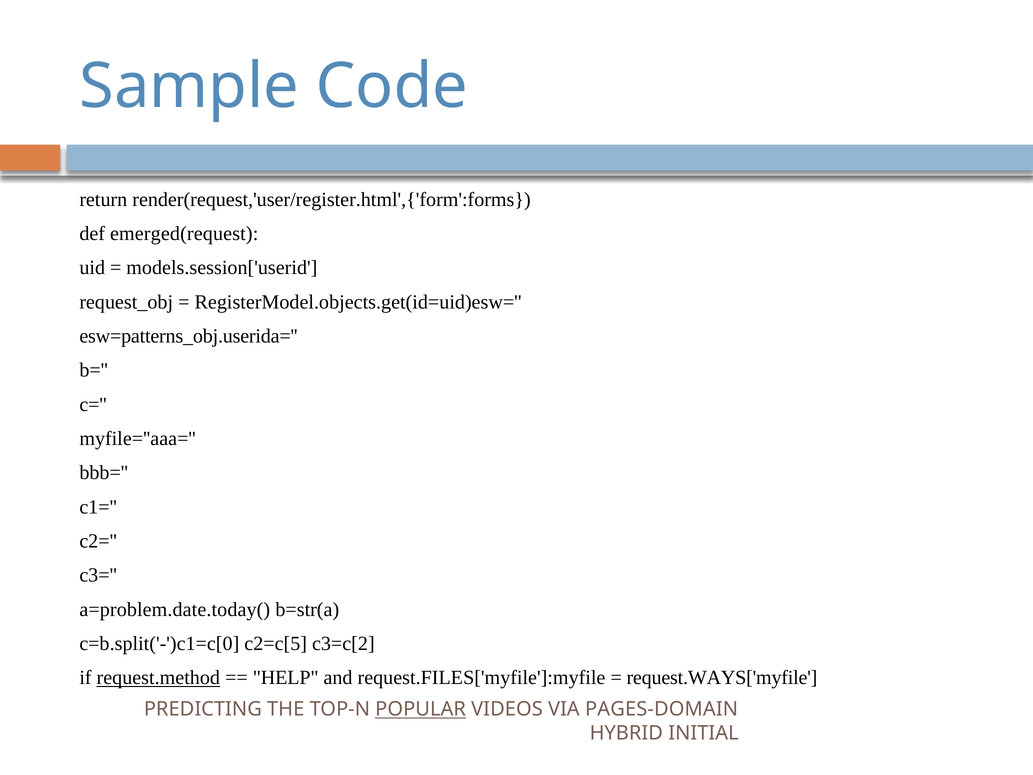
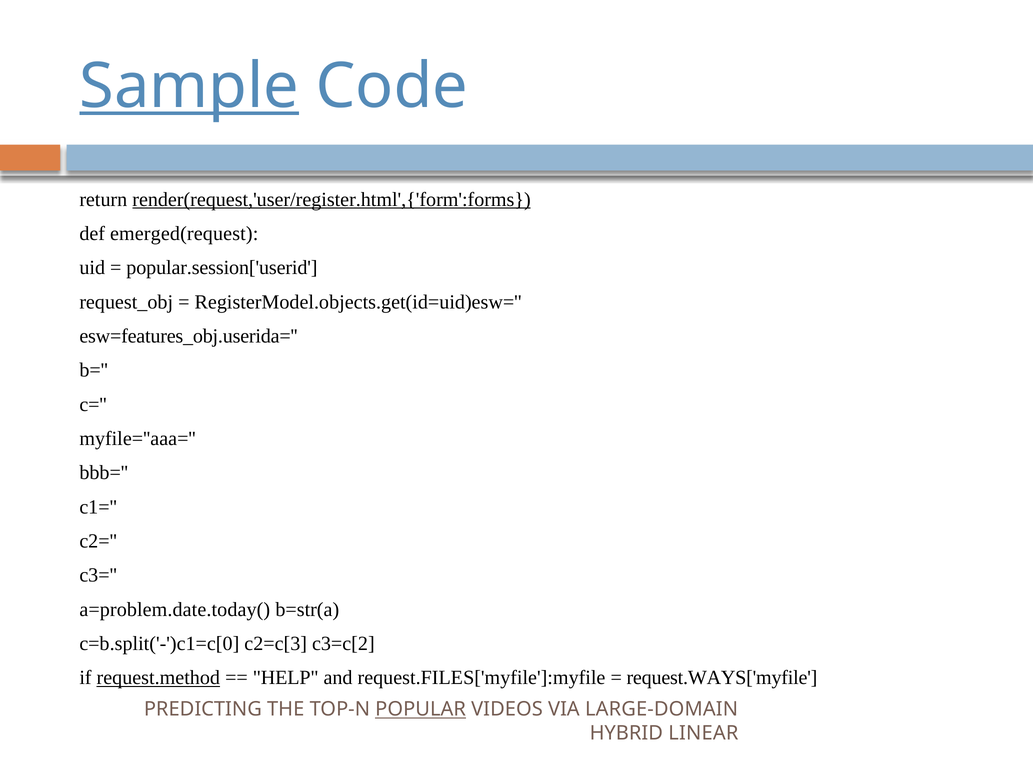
Sample underline: none -> present
render(request,'user/register.html',{'form':forms underline: none -> present
models.session['userid: models.session['userid -> popular.session['userid
esw=patterns_obj.userida=: esw=patterns_obj.userida= -> esw=features_obj.userida=
c2=c[5: c2=c[5 -> c2=c[3
PAGES-DOMAIN: PAGES-DOMAIN -> LARGE-DOMAIN
INITIAL: INITIAL -> LINEAR
